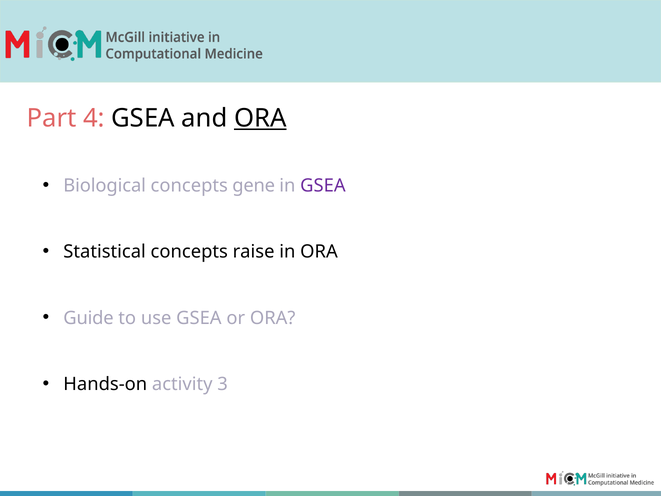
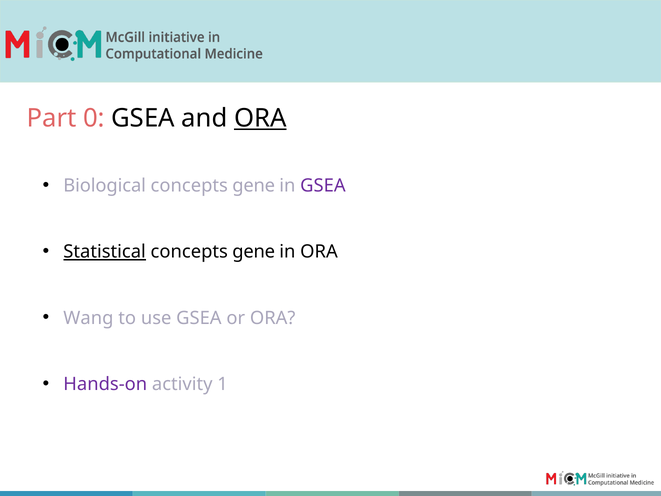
4: 4 -> 0
Statistical underline: none -> present
raise at (254, 252): raise -> gene
Guide: Guide -> Wang
Hands-on colour: black -> purple
3: 3 -> 1
